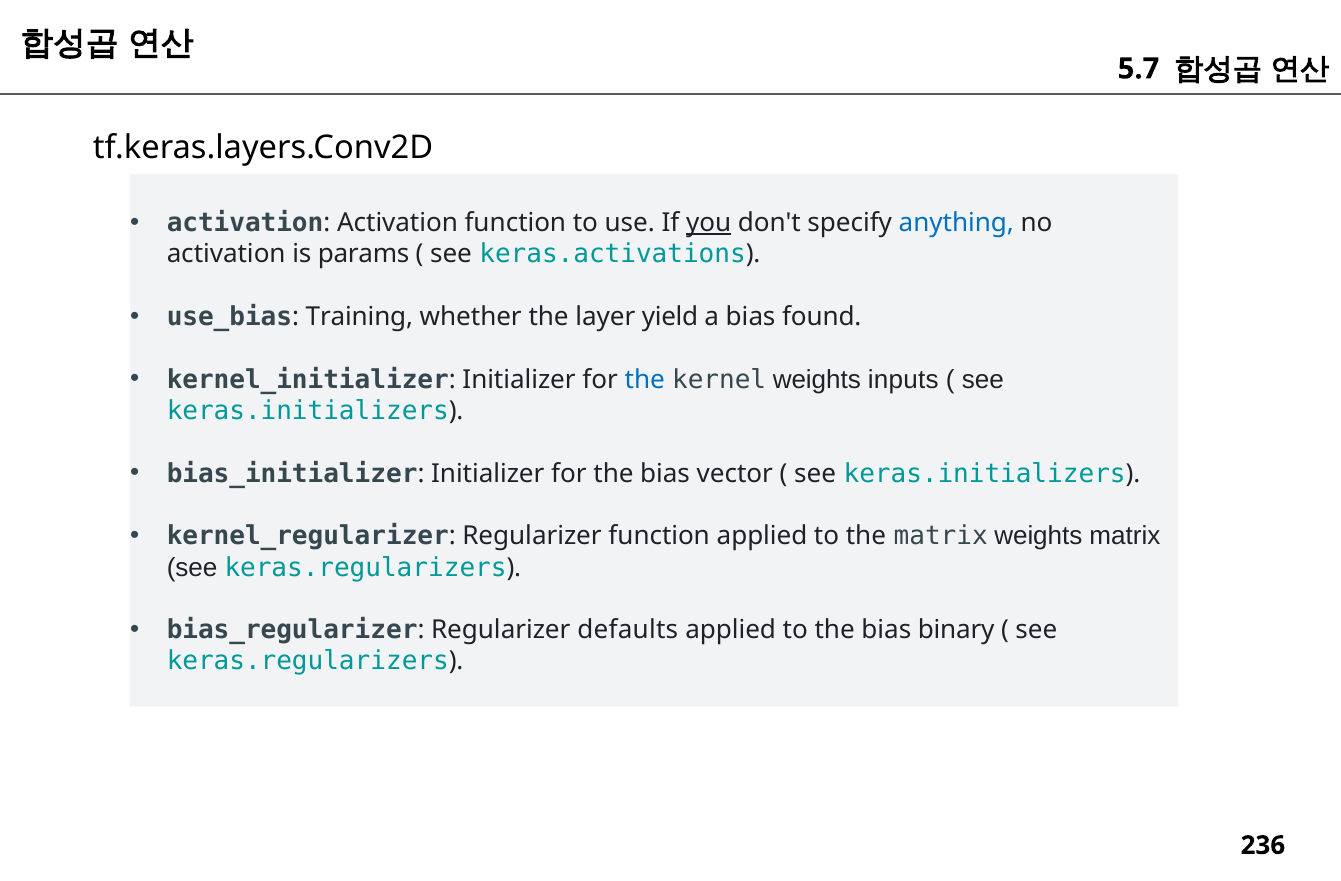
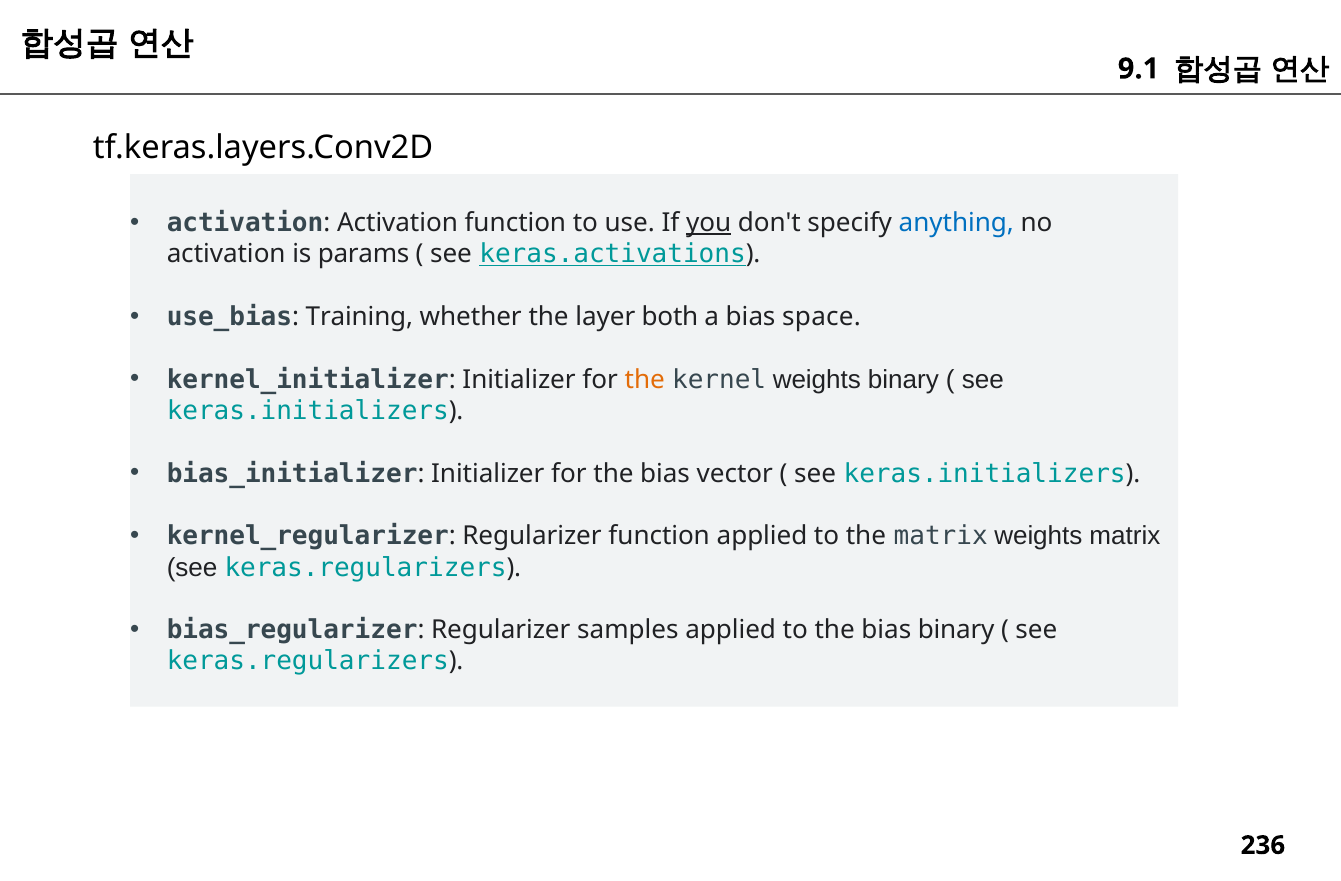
5.7: 5.7 -> 9.1
keras.activations underline: none -> present
yield: yield -> both
found: found -> space
the at (645, 380) colour: blue -> orange
weights inputs: inputs -> binary
defaults: defaults -> samples
